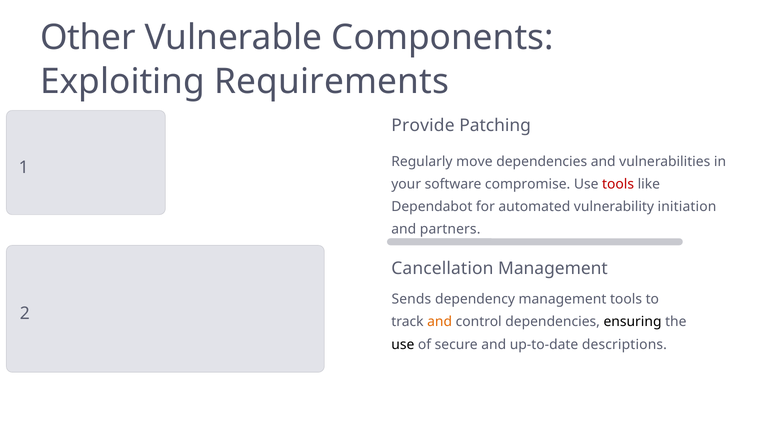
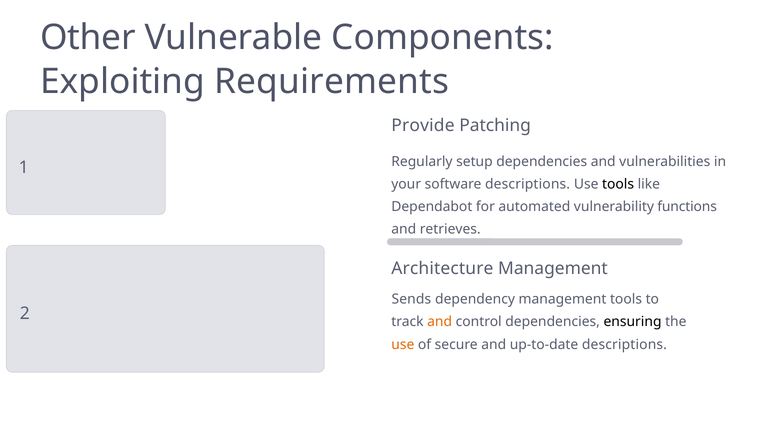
move: move -> setup
software compromise: compromise -> descriptions
tools at (618, 184) colour: red -> black
initiation: initiation -> functions
partners: partners -> retrieves
Cancellation: Cancellation -> Architecture
use at (403, 344) colour: black -> orange
